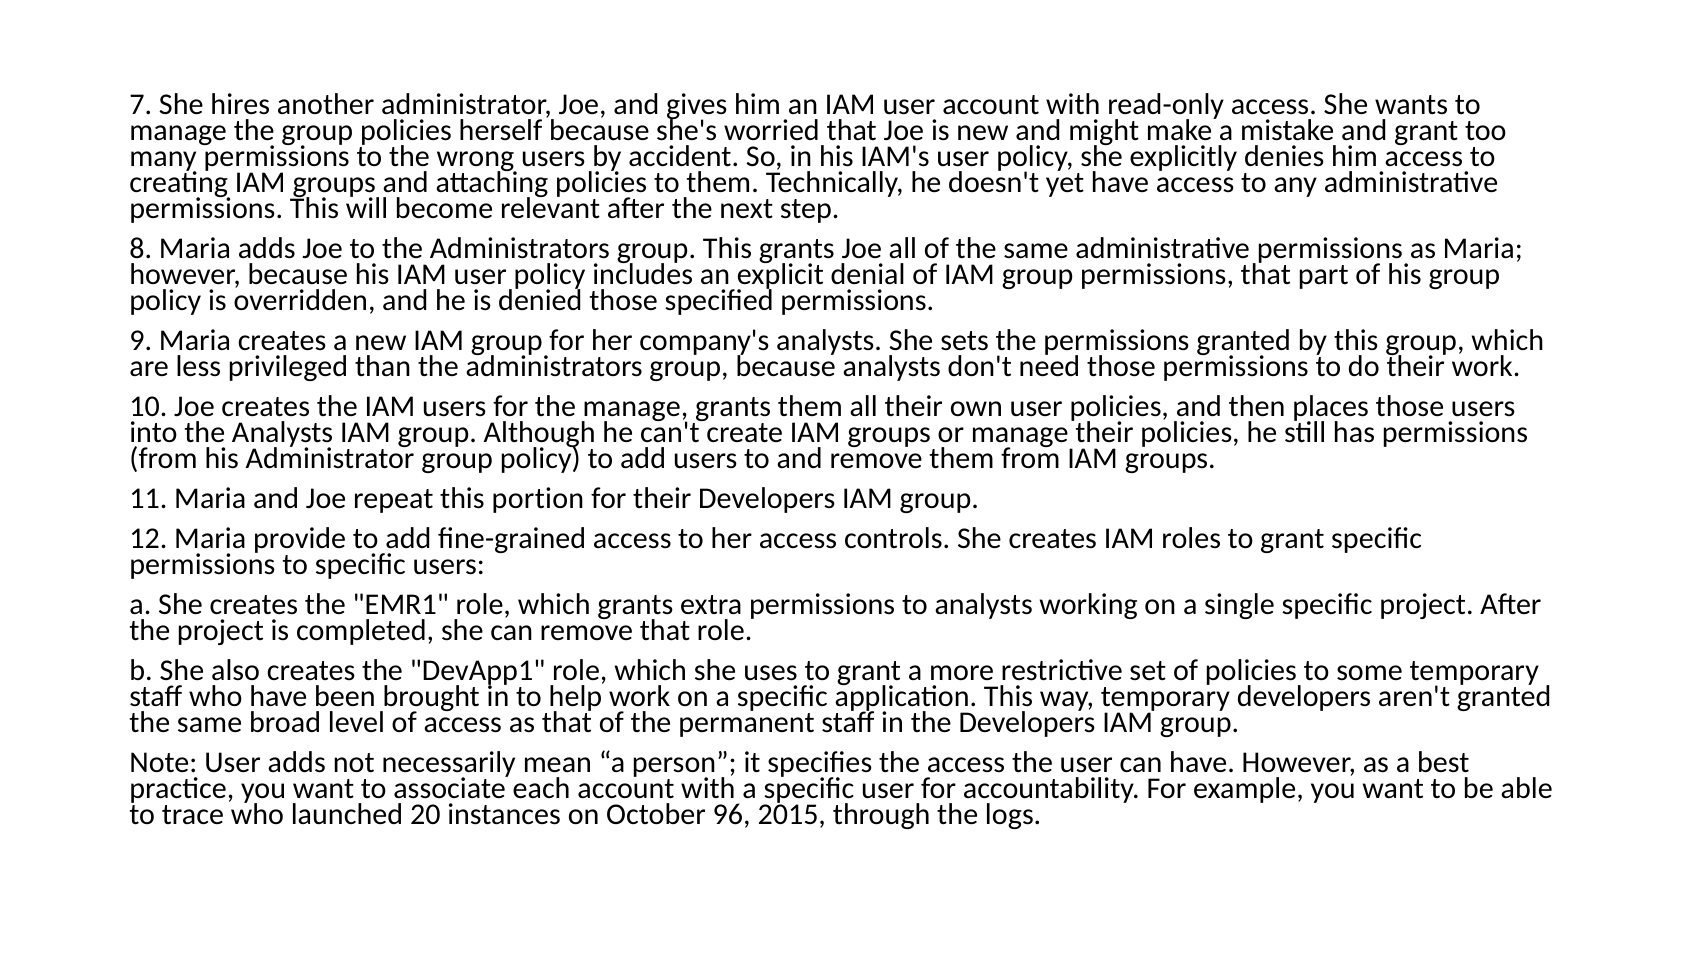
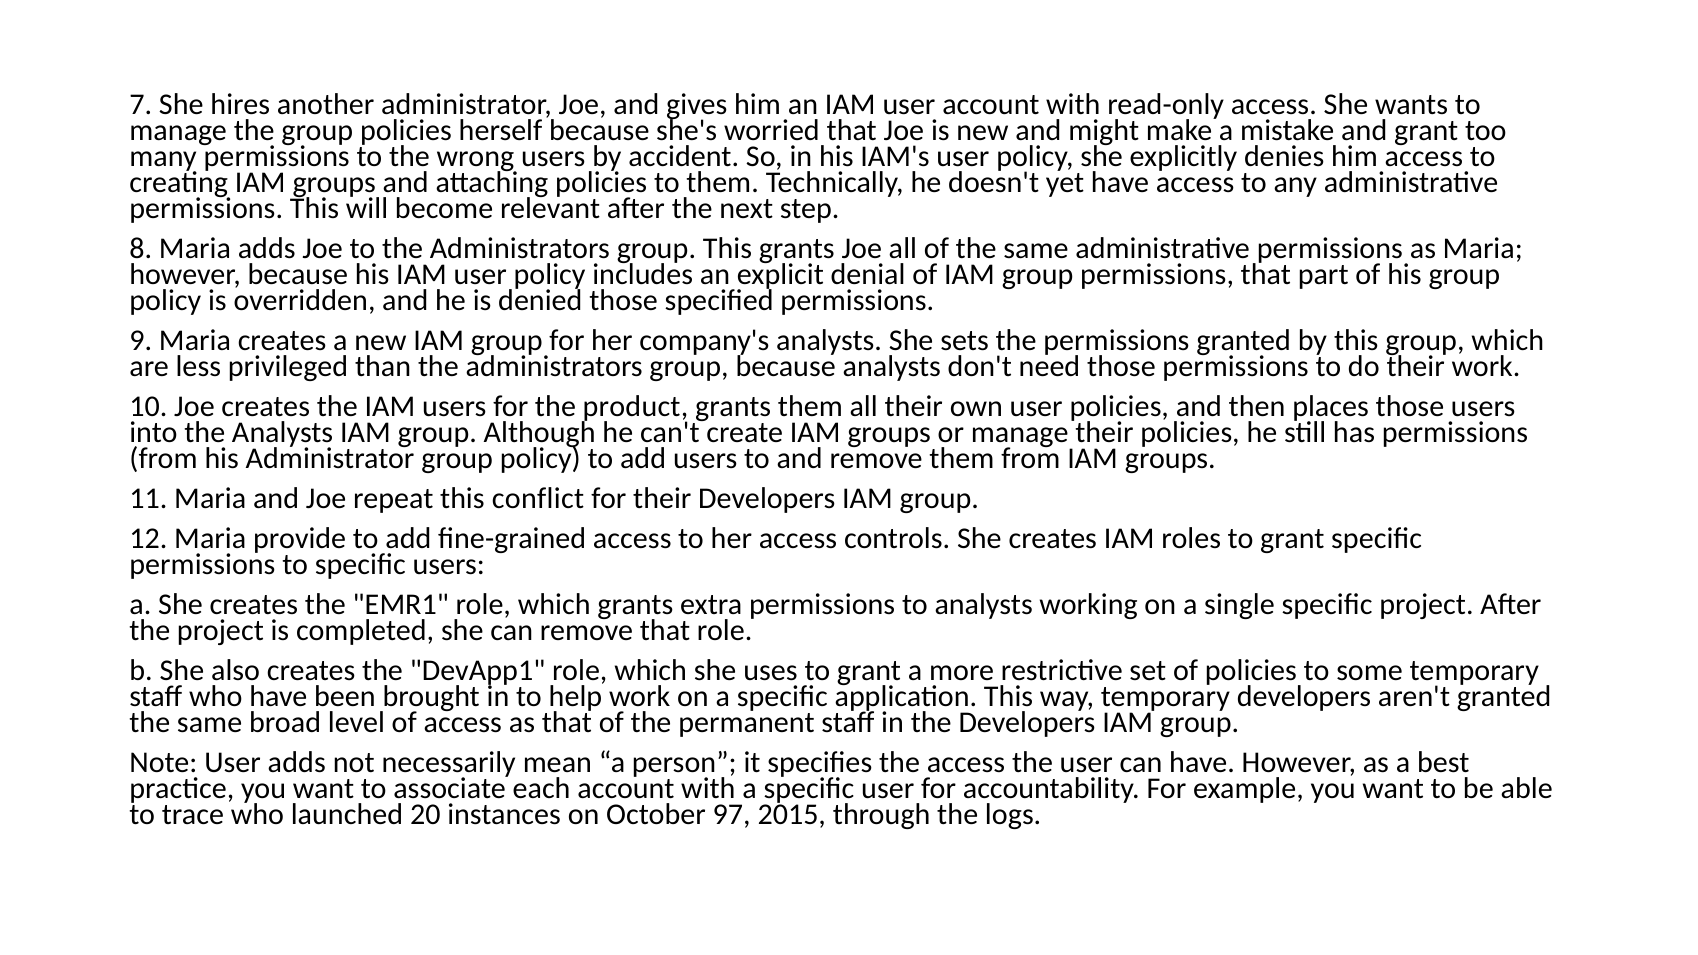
the manage: manage -> product
portion: portion -> conflict
96: 96 -> 97
